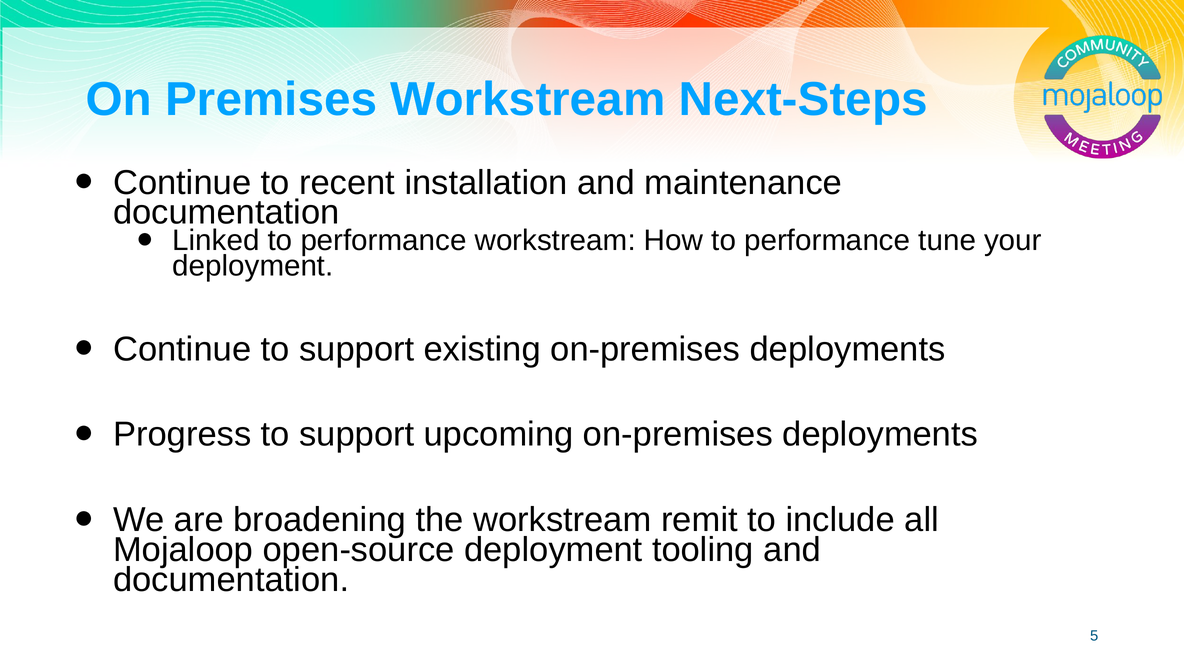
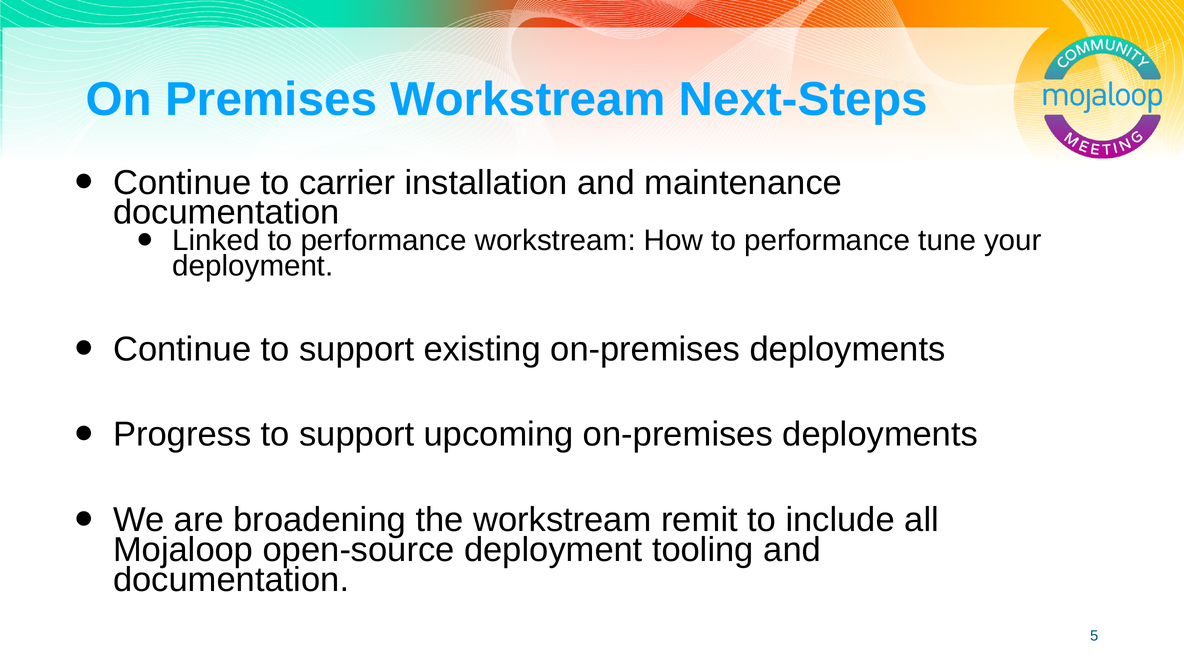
recent: recent -> carrier
